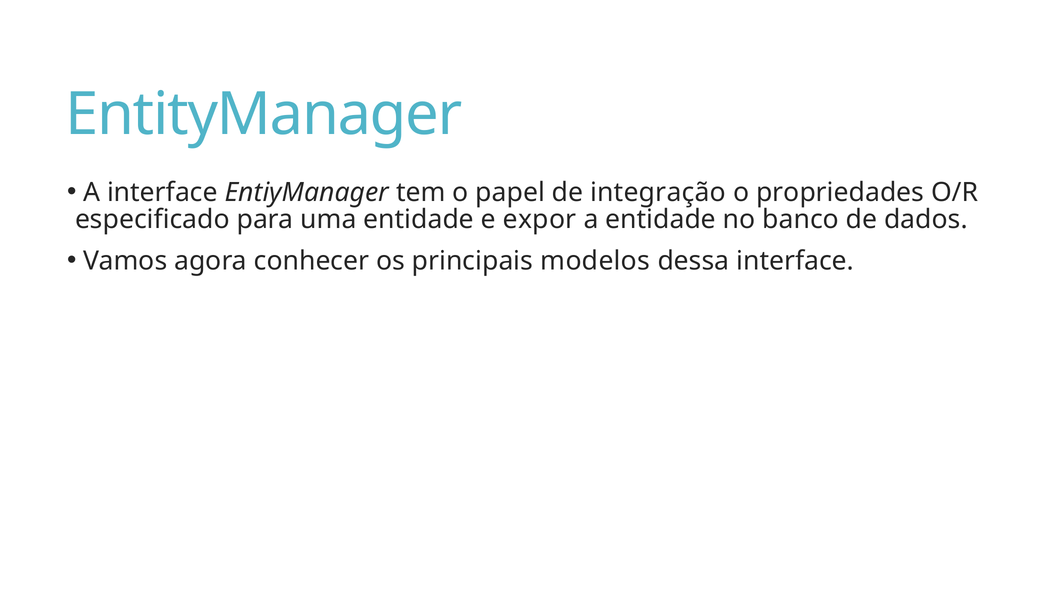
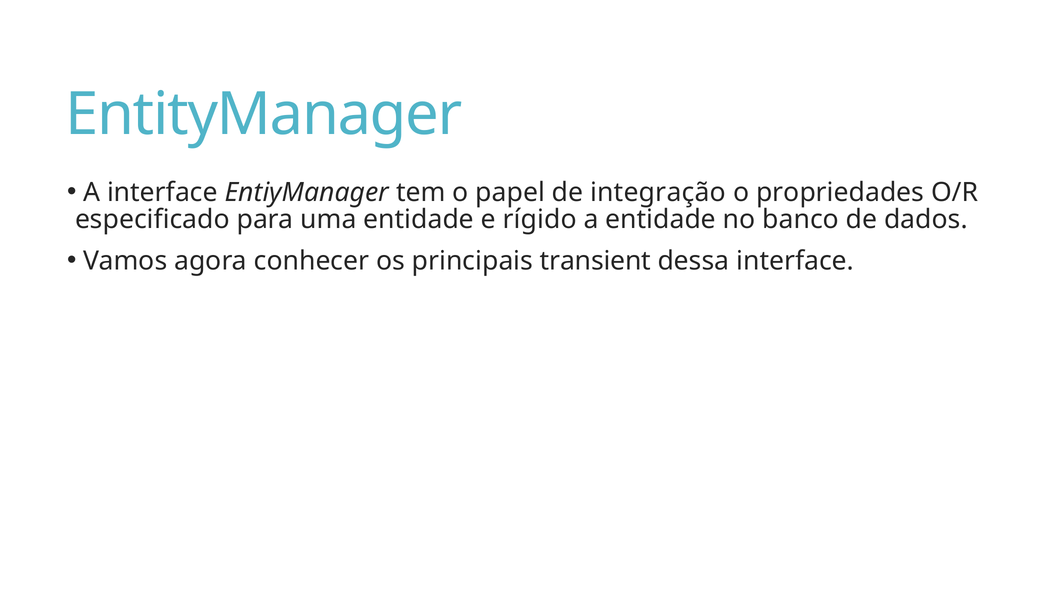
expor: expor -> rígido
modelos: modelos -> transient
